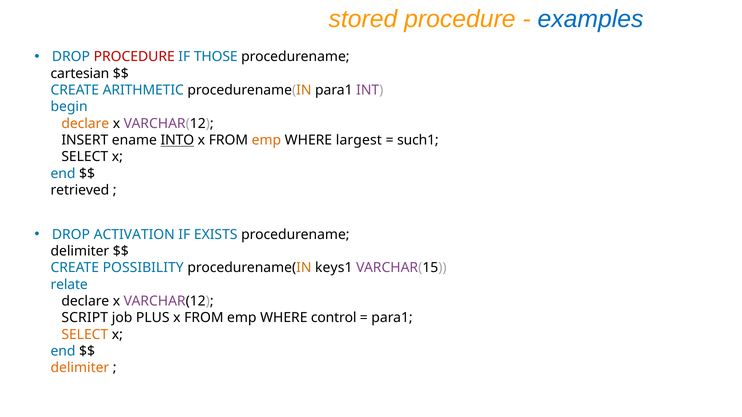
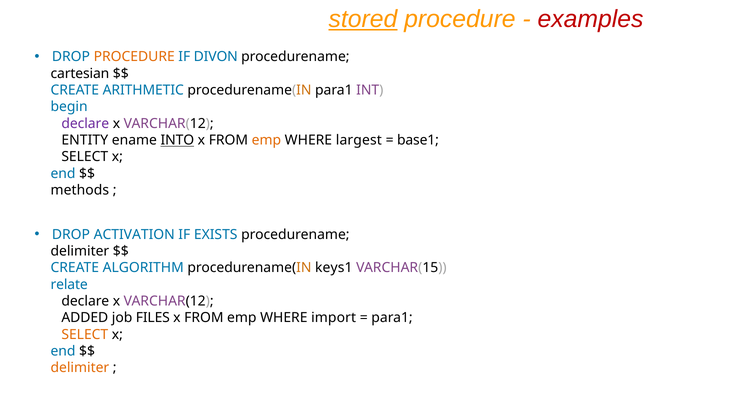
stored underline: none -> present
examples colour: blue -> red
PROCEDURE at (134, 57) colour: red -> orange
THOSE: THOSE -> DIVON
declare at (85, 124) colour: orange -> purple
INSERT: INSERT -> ENTITY
such1: such1 -> base1
retrieved: retrieved -> methods
POSSIBILITY: POSSIBILITY -> ALGORITHM
SCRIPT: SCRIPT -> ADDED
PLUS: PLUS -> FILES
control: control -> import
